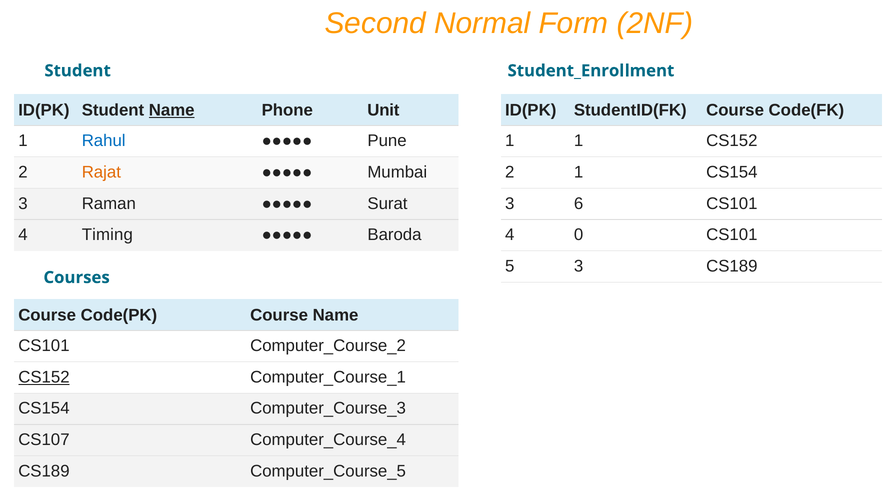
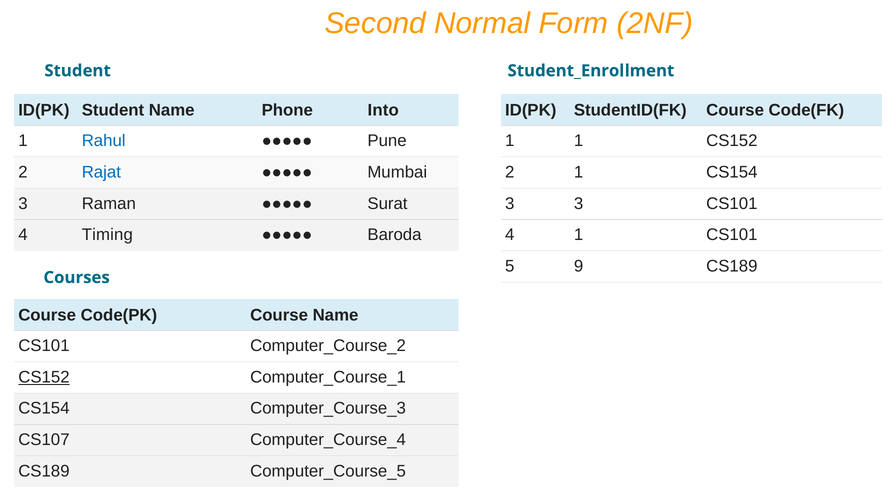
Name at (172, 110) underline: present -> none
Unit: Unit -> Into
Rajat colour: orange -> blue
3 6: 6 -> 3
4 0: 0 -> 1
5 3: 3 -> 9
